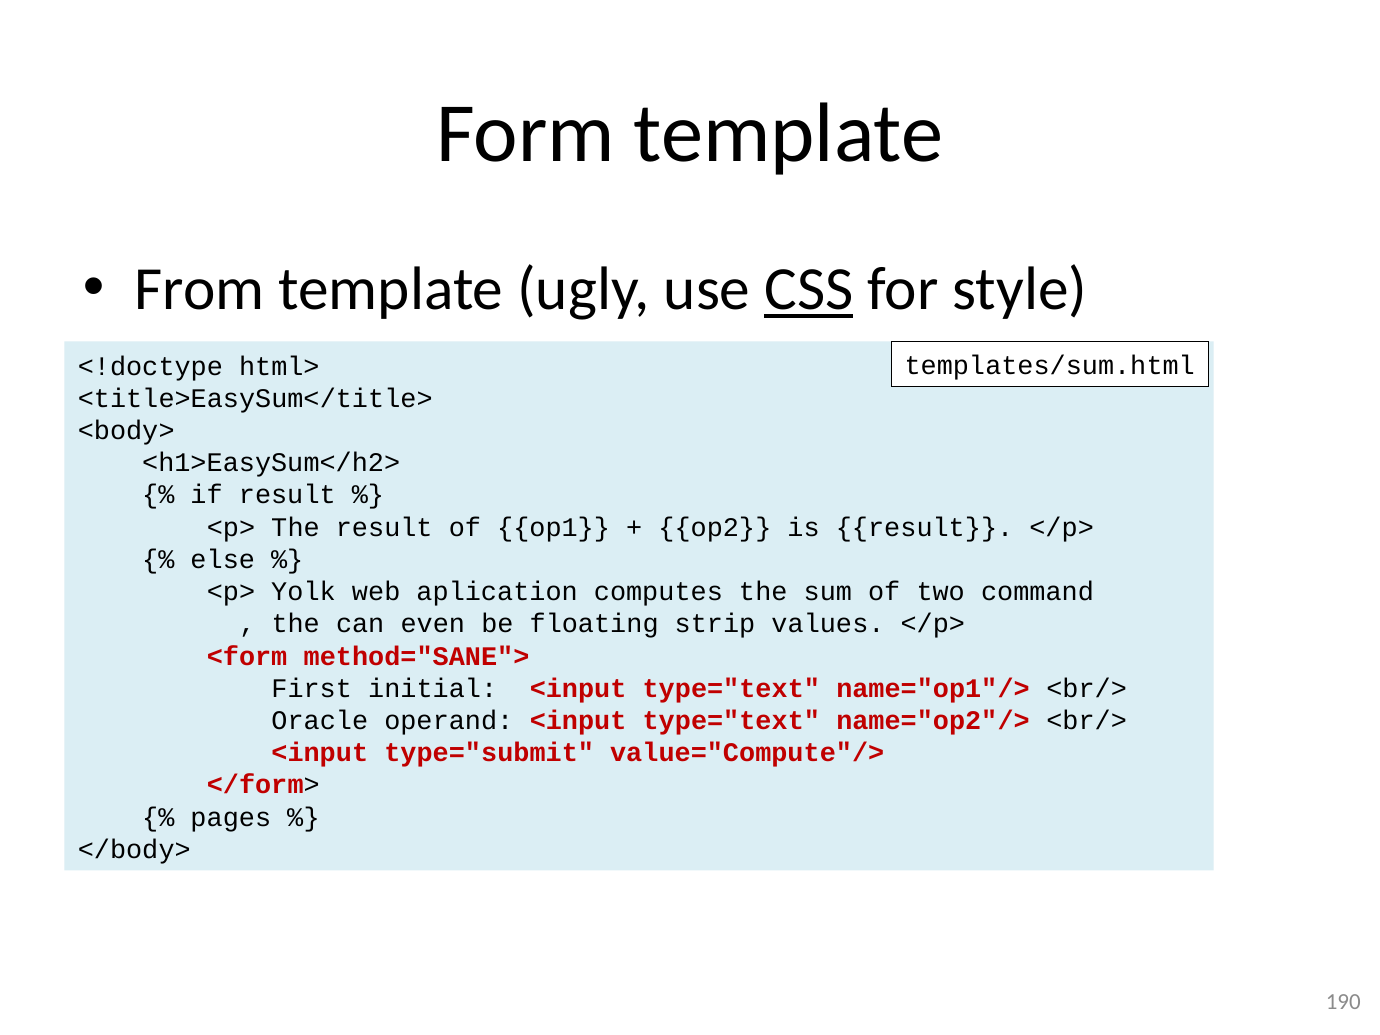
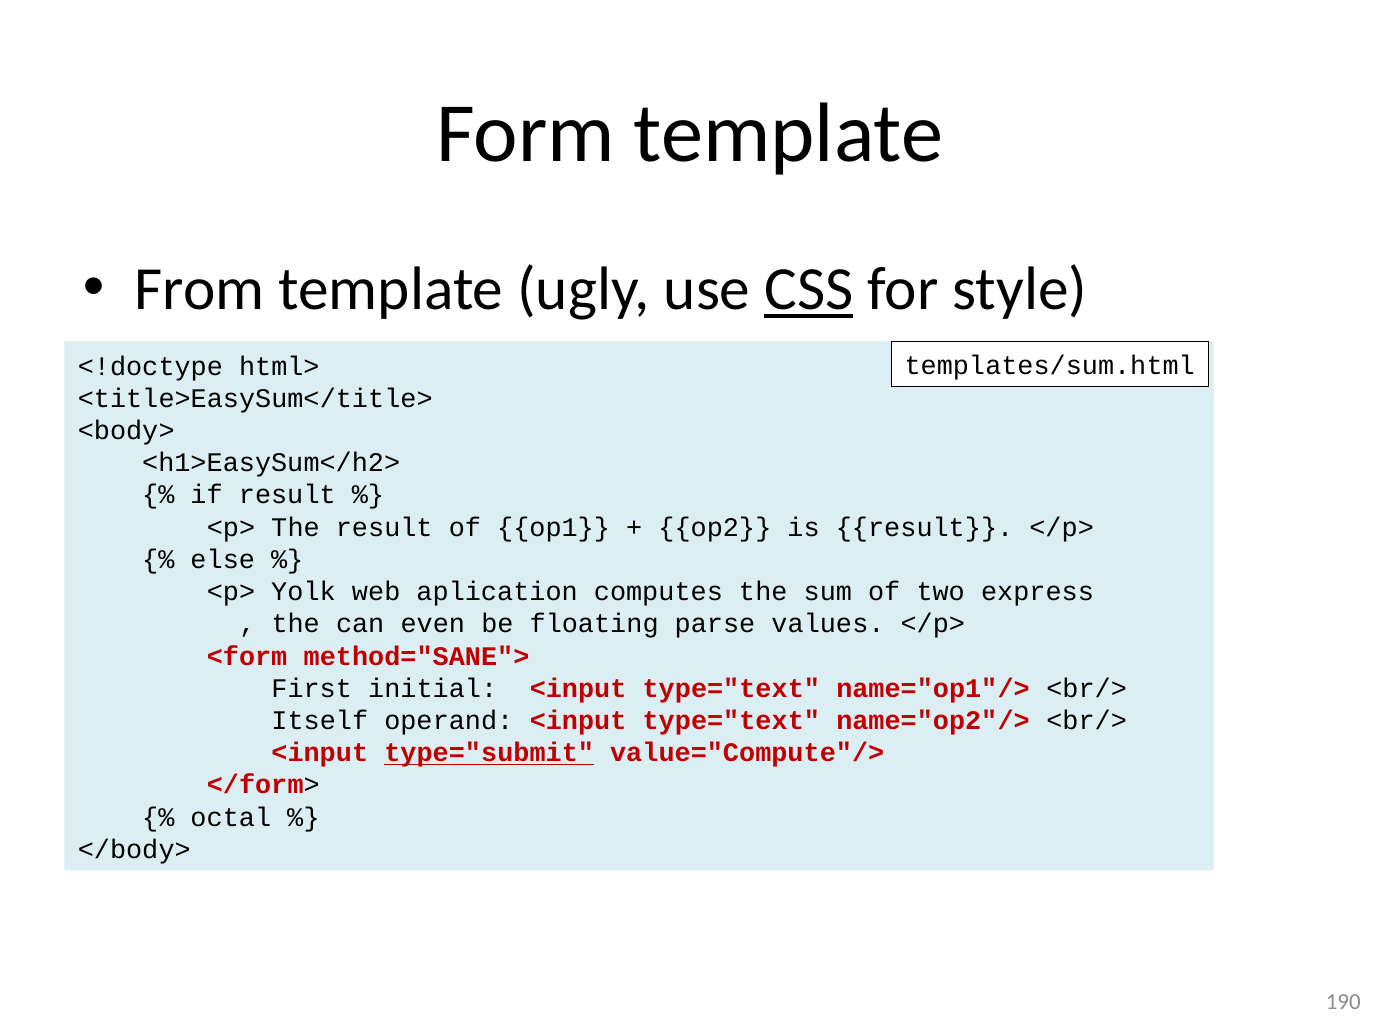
command: command -> express
strip: strip -> parse
Oracle: Oracle -> Itself
type="submit underline: none -> present
pages: pages -> octal
